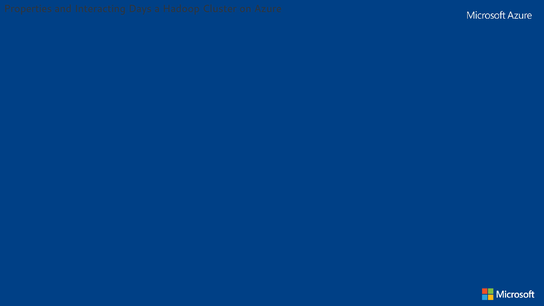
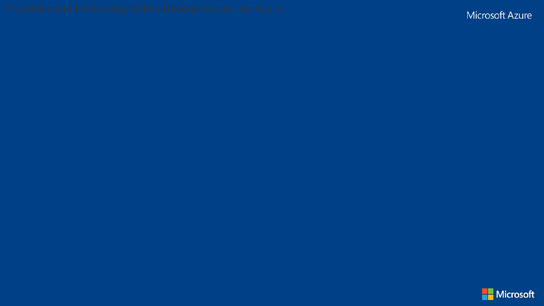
Days: Days -> Valid
